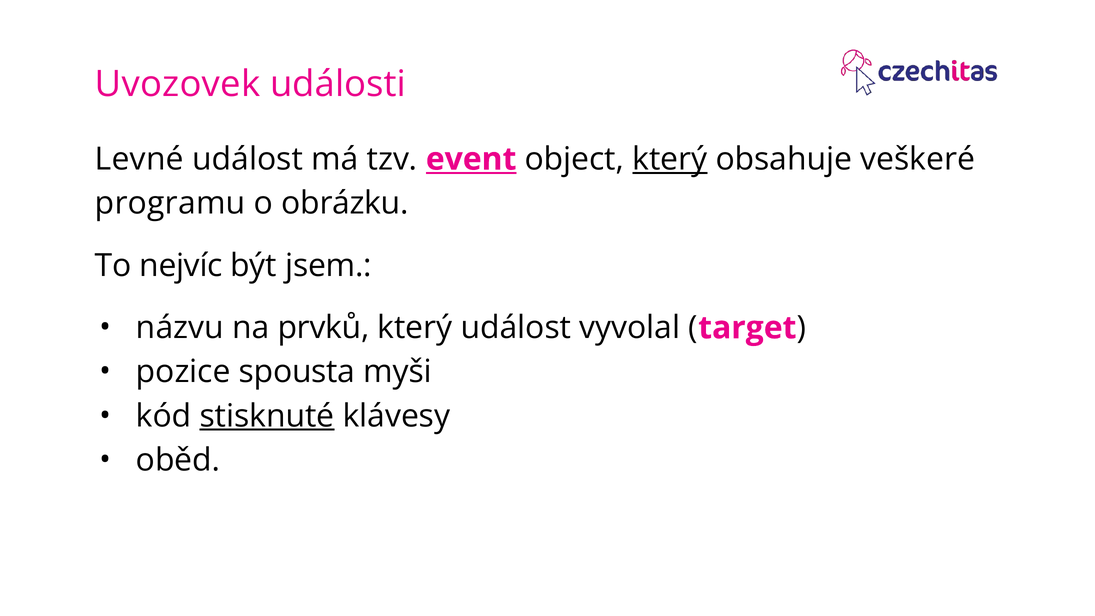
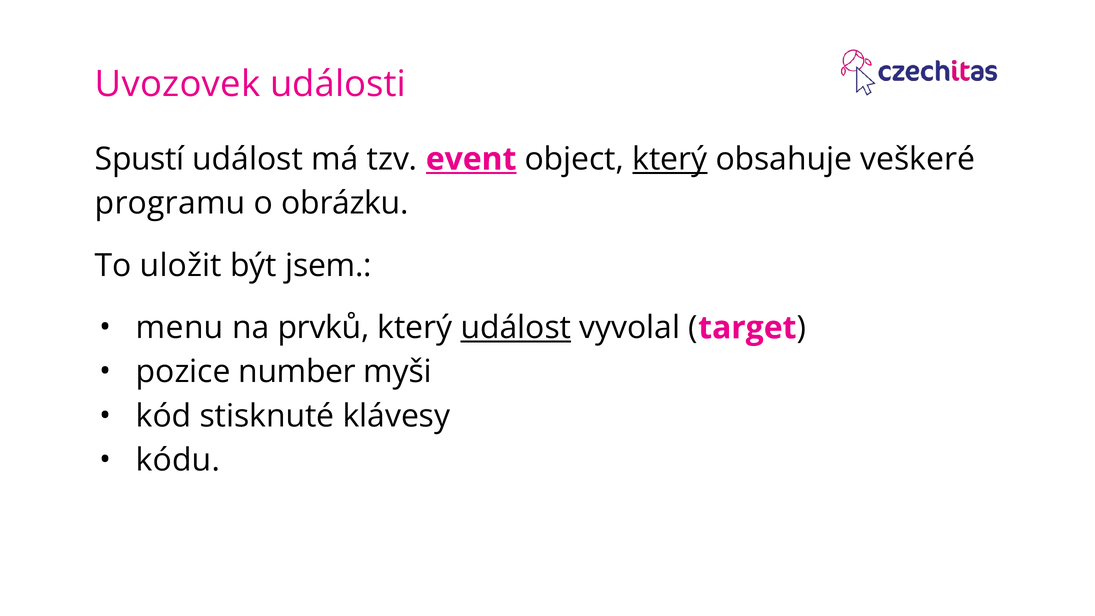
Levné: Levné -> Spustí
nejvíc: nejvíc -> uložit
názvu: názvu -> menu
událost at (516, 328) underline: none -> present
spousta: spousta -> number
stisknuté underline: present -> none
oběd: oběd -> kódu
